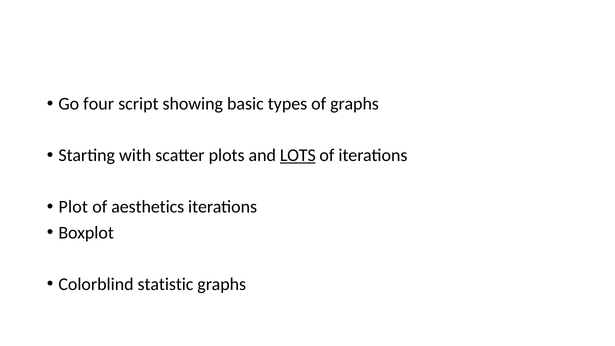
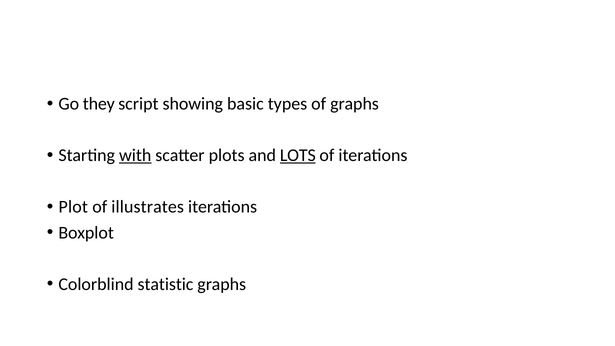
four: four -> they
with underline: none -> present
aesthetics: aesthetics -> illustrates
